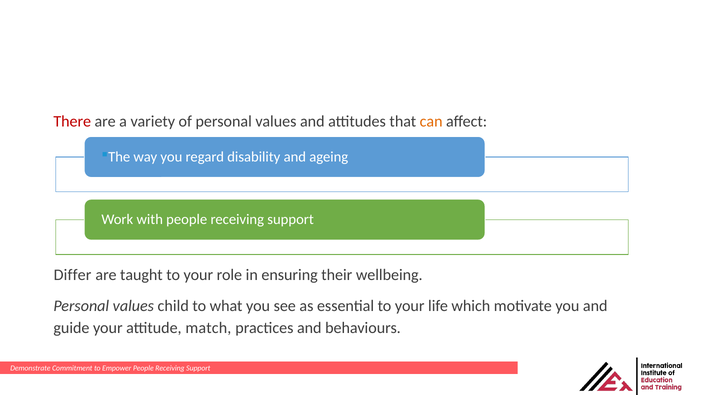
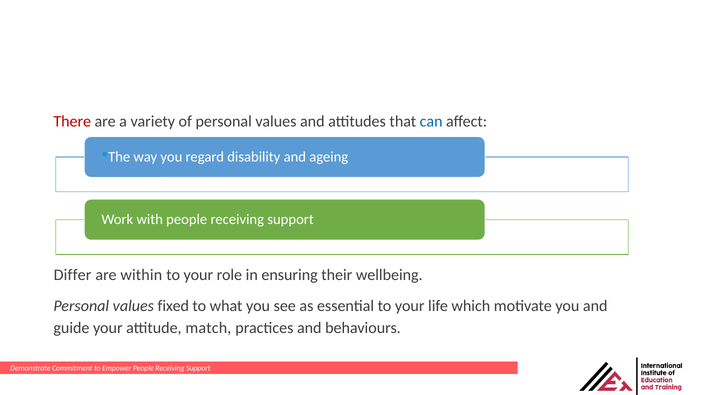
can colour: orange -> blue
taught: taught -> within
child: child -> fixed
